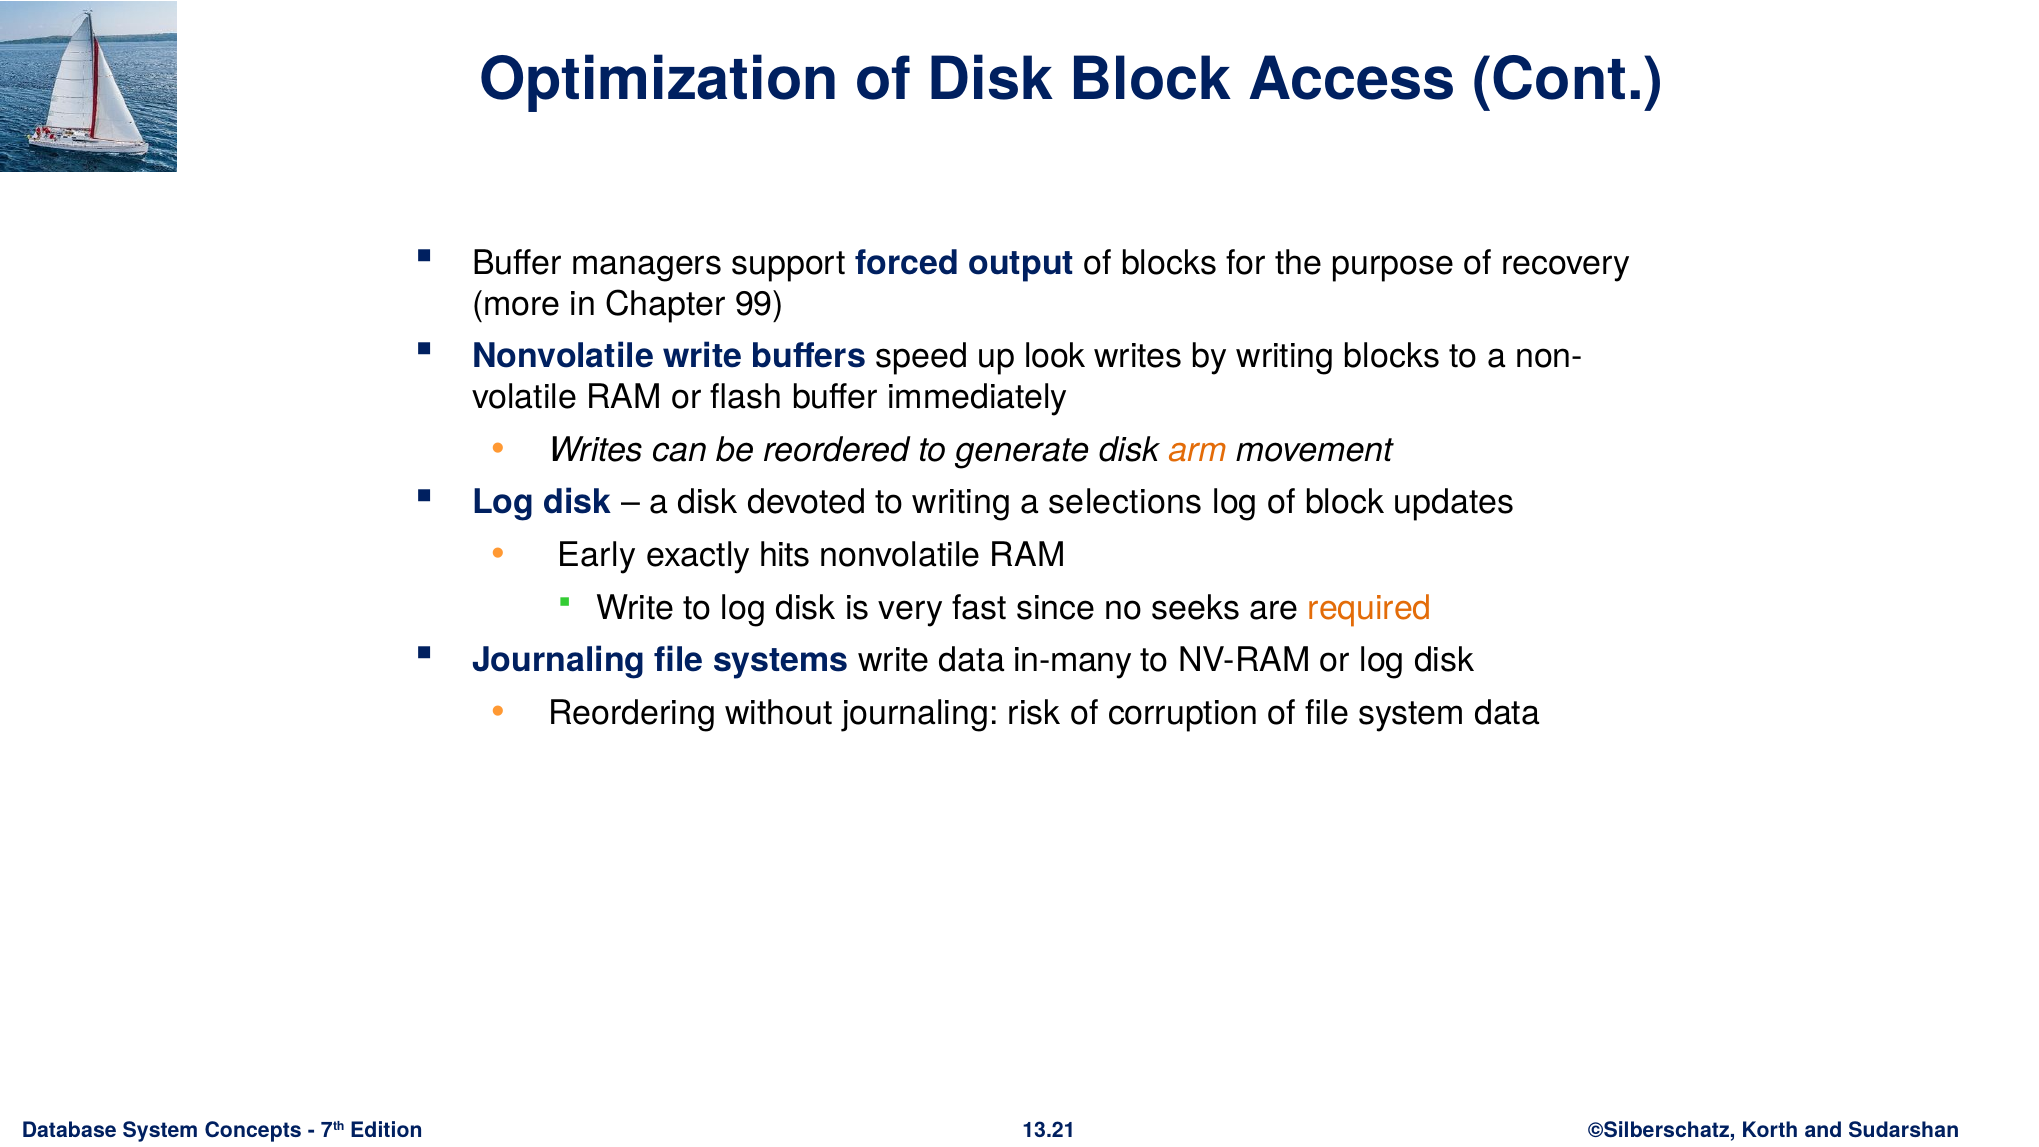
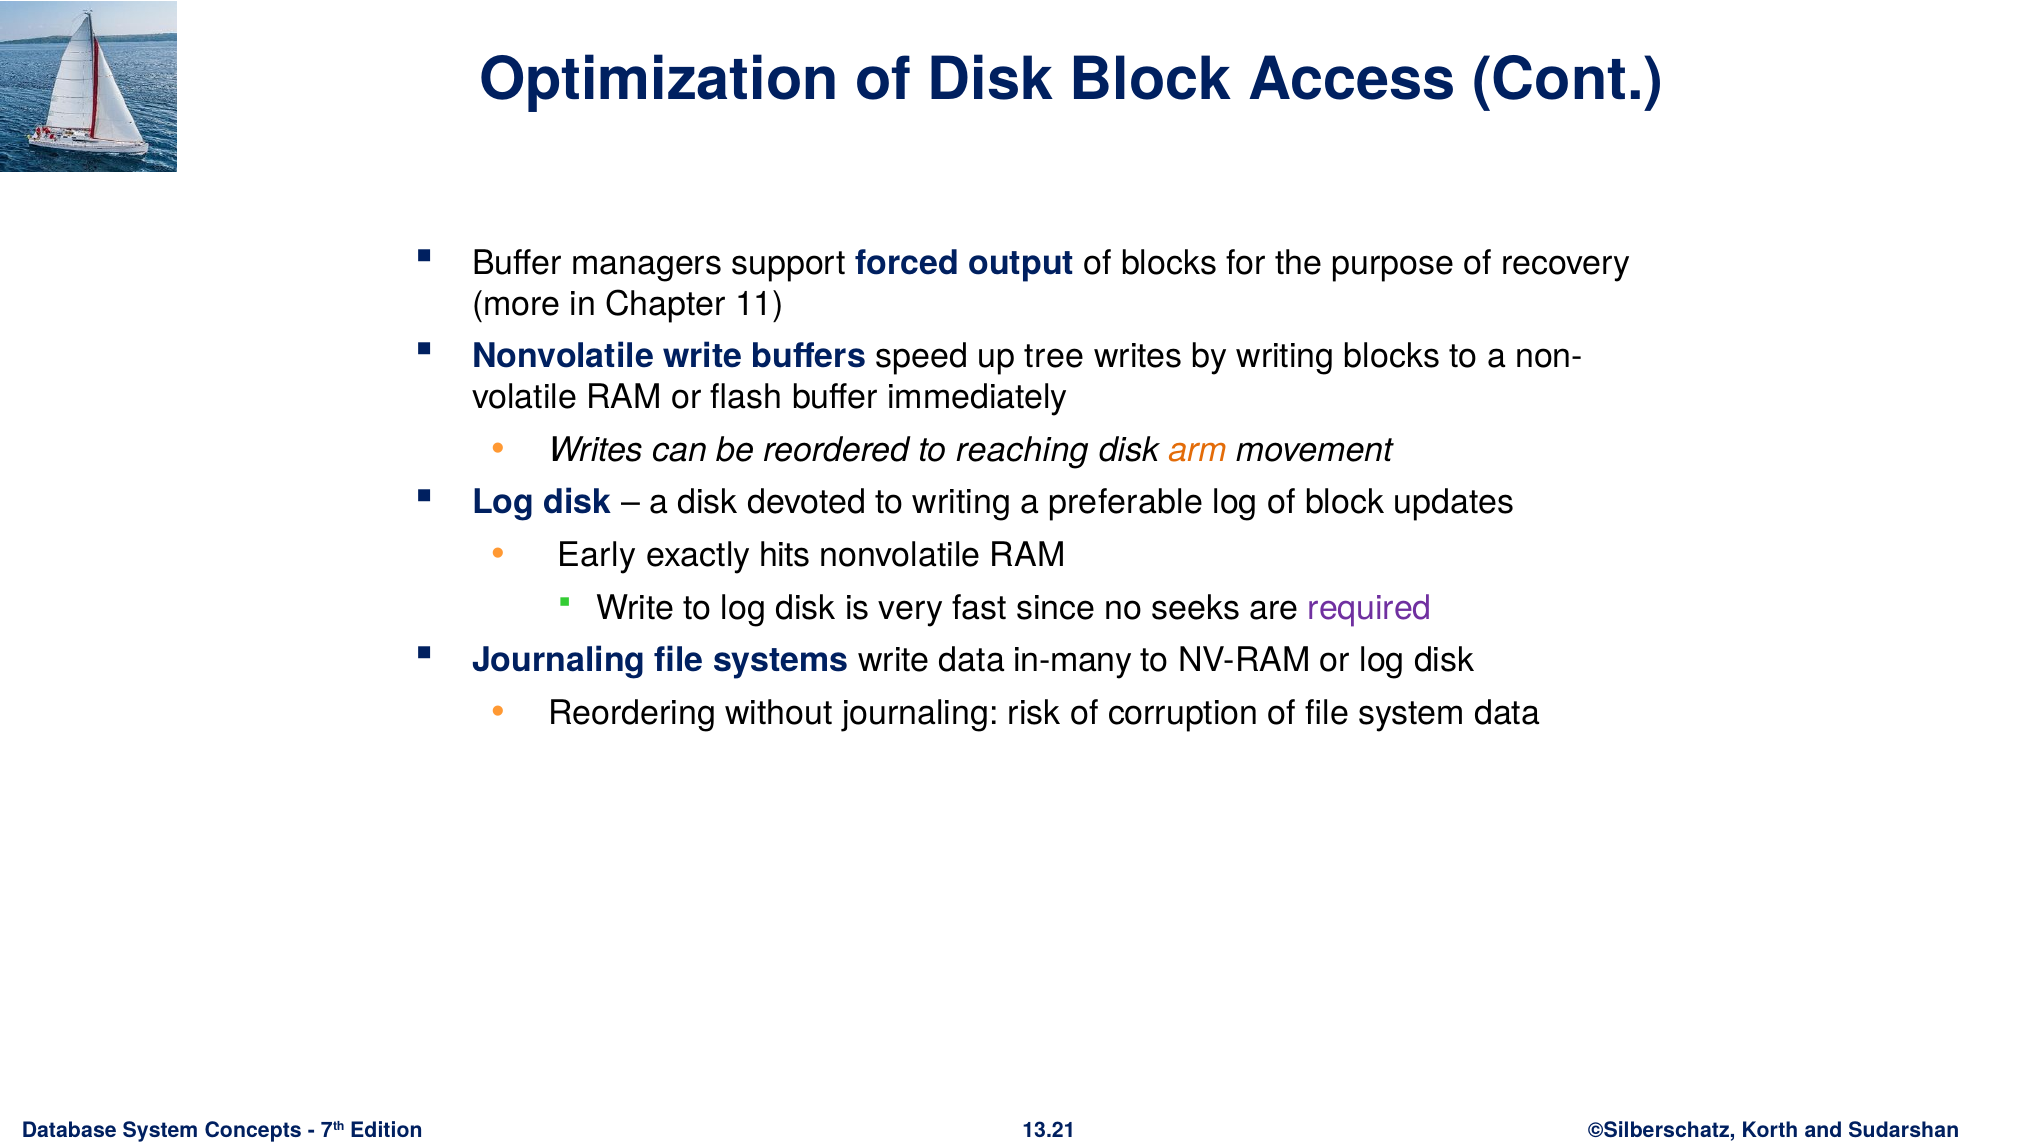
99: 99 -> 11
look: look -> tree
generate: generate -> reaching
selections: selections -> preferable
required colour: orange -> purple
